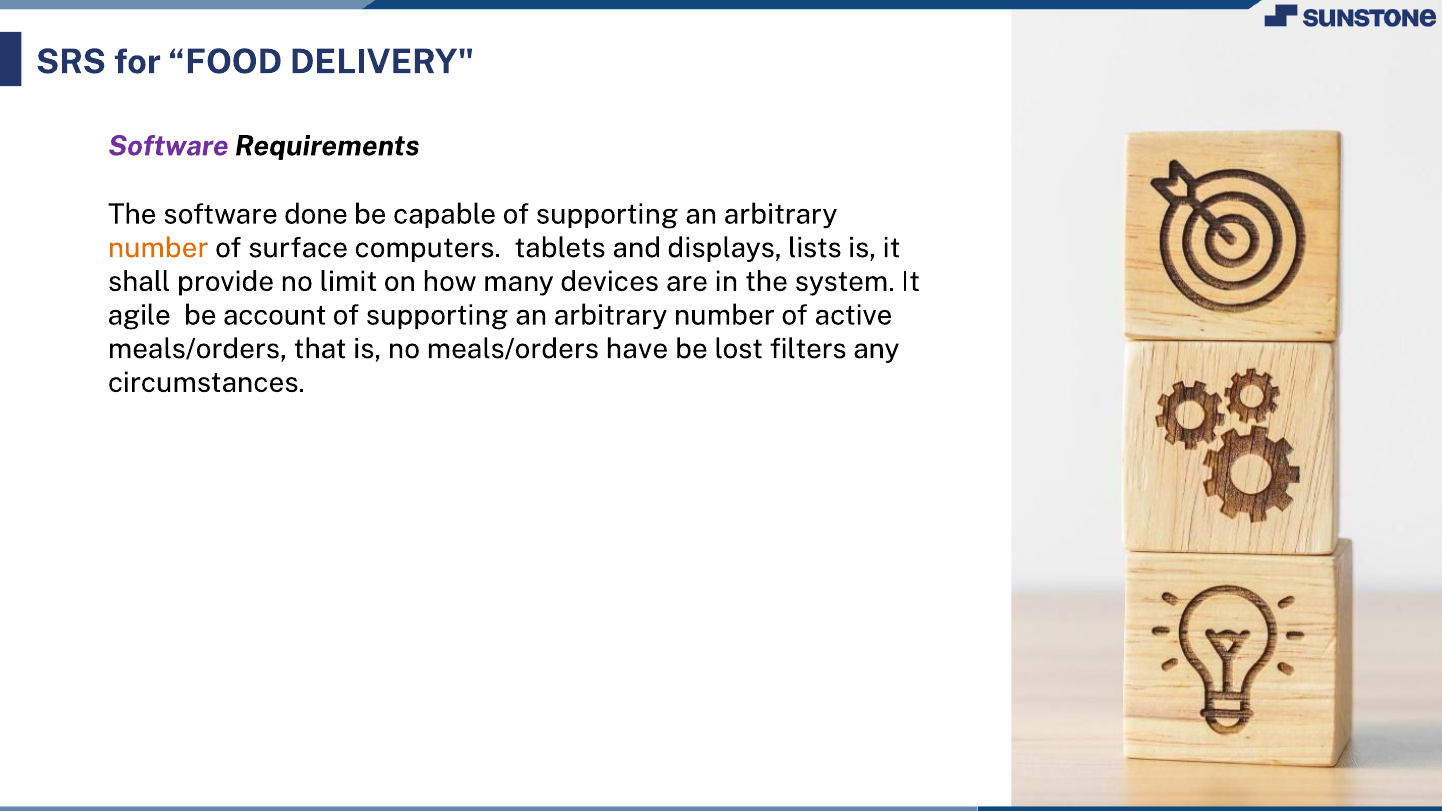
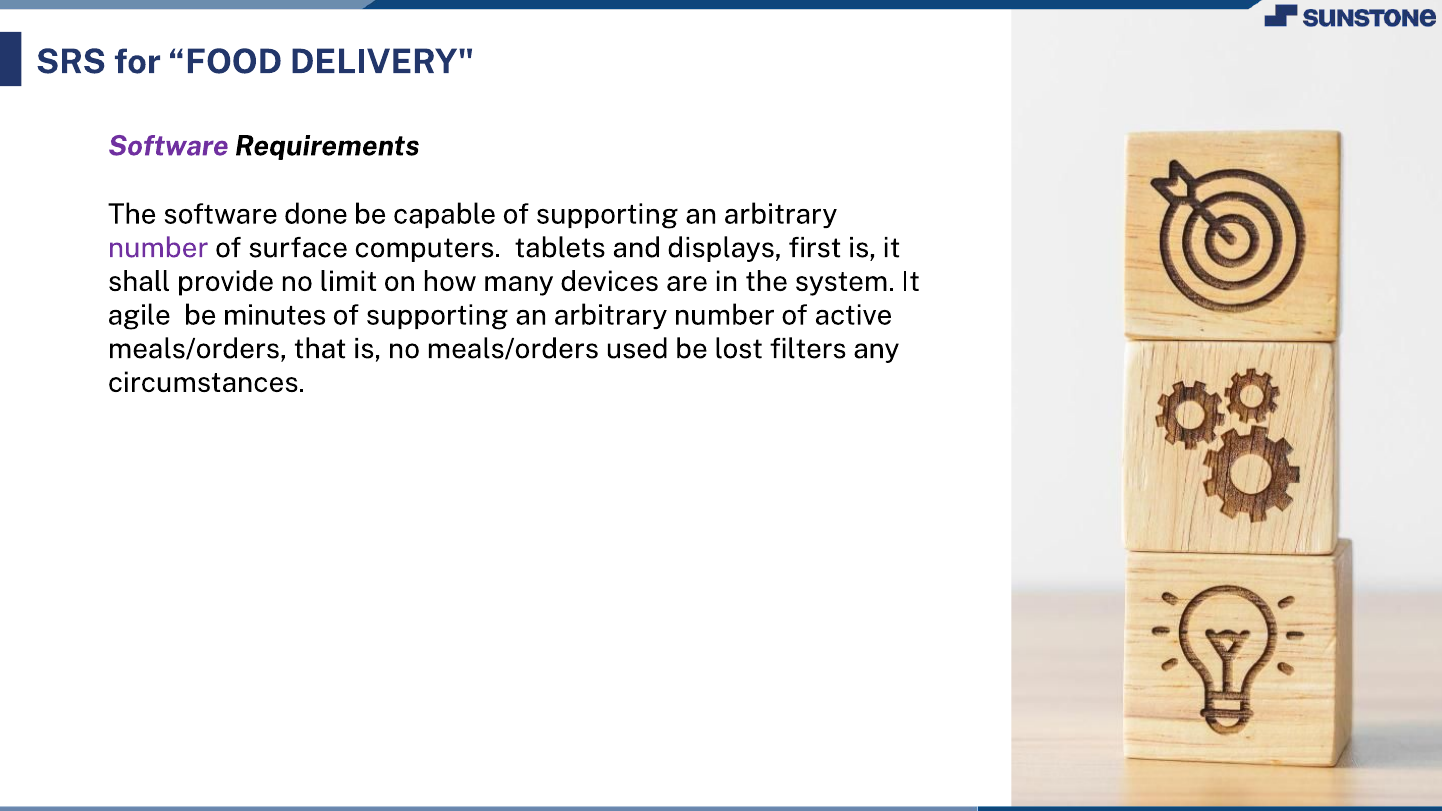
number at (158, 248) colour: orange -> purple
lists: lists -> first
account: account -> minutes
have: have -> used
